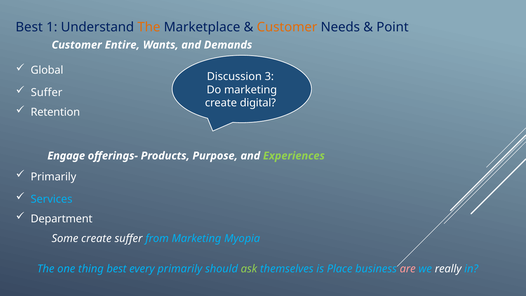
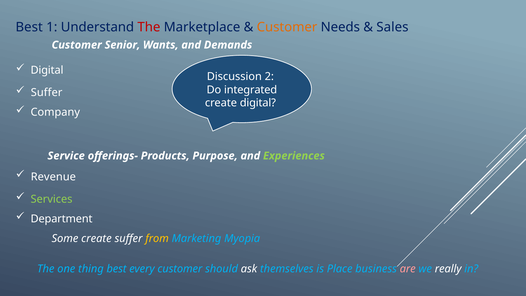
The at (149, 27) colour: orange -> red
Point: Point -> Sales
Entire: Entire -> Senior
Global at (47, 70): Global -> Digital
3: 3 -> 2
Do marketing: marketing -> integrated
Retention: Retention -> Company
Engage: Engage -> Service
Primarily at (53, 177): Primarily -> Revenue
Services colour: light blue -> light green
from colour: light blue -> yellow
every primarily: primarily -> customer
ask colour: light green -> white
